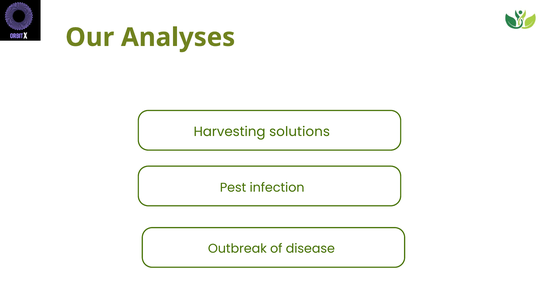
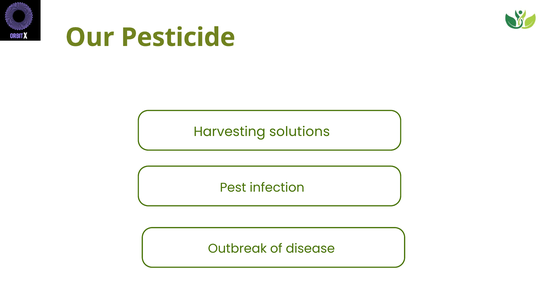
Analyses: Analyses -> Pesticide
